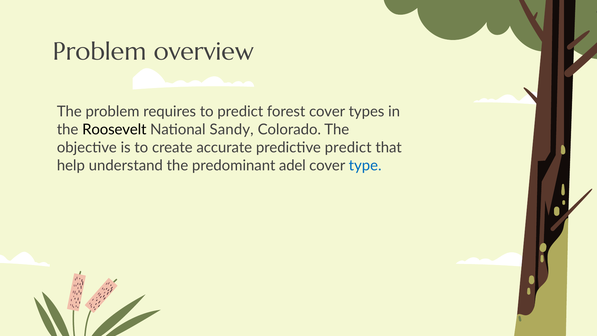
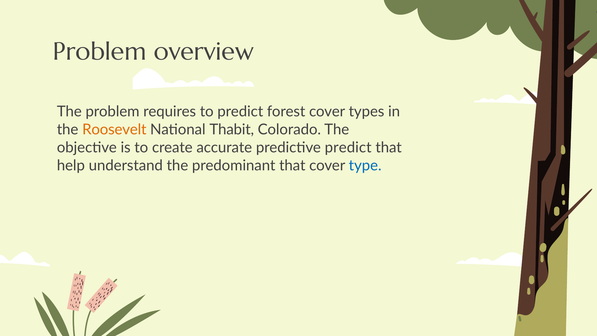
Roosevelt colour: black -> orange
Sandy: Sandy -> Thabit
predominant adel: adel -> that
